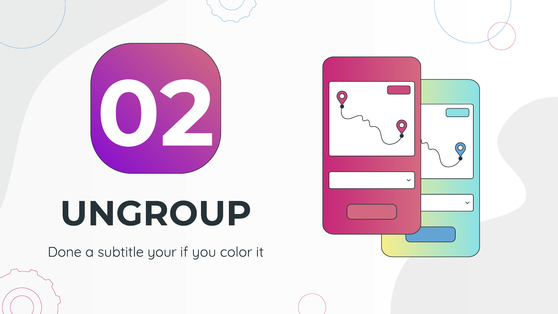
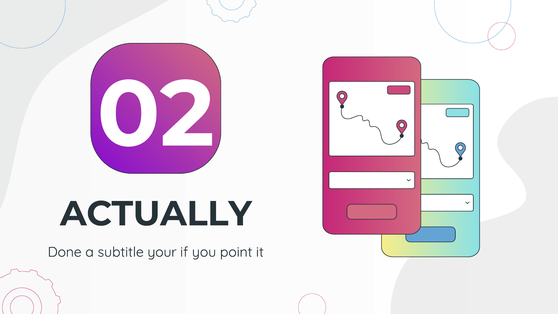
UNGROUP: UNGROUP -> ACTUALLY
color: color -> point
